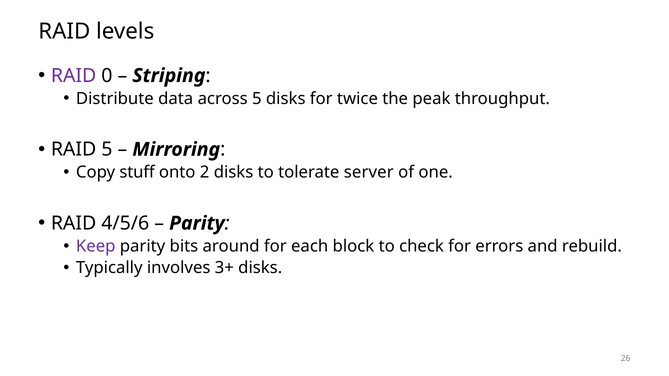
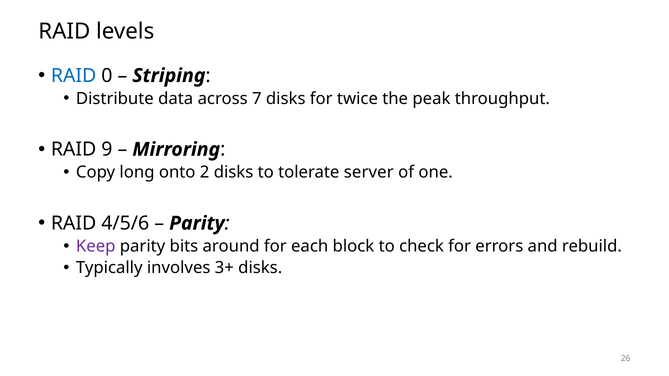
RAID at (74, 76) colour: purple -> blue
across 5: 5 -> 7
RAID 5: 5 -> 9
stuff: stuff -> long
